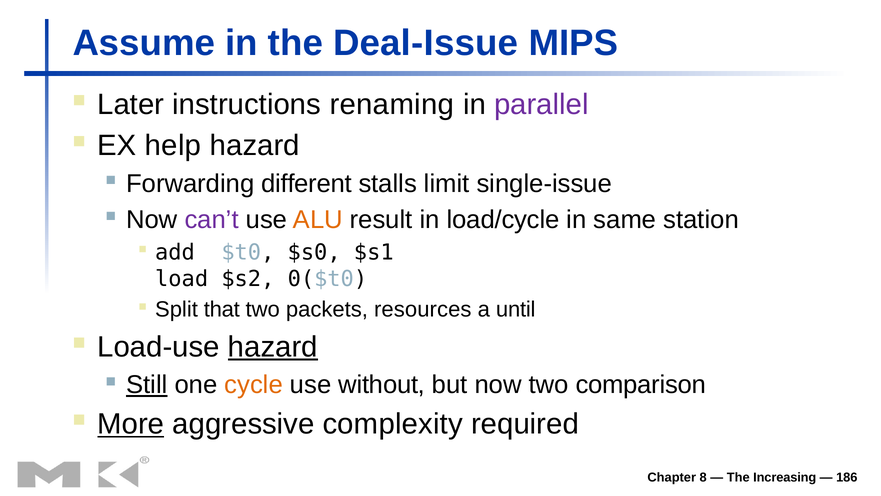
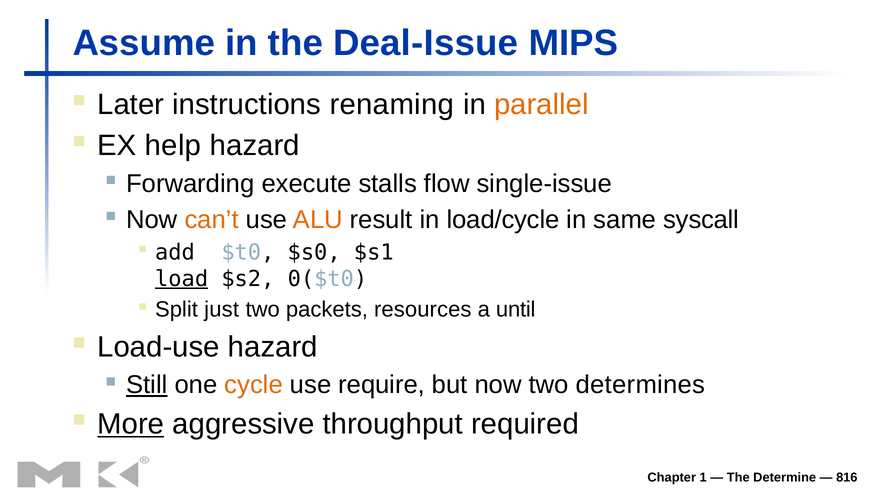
parallel colour: purple -> orange
different: different -> execute
limit: limit -> flow
can’t colour: purple -> orange
station: station -> syscall
load underline: none -> present
that: that -> just
hazard at (273, 347) underline: present -> none
without: without -> require
comparison: comparison -> determines
complexity: complexity -> throughput
8: 8 -> 1
Increasing: Increasing -> Determine
186: 186 -> 816
